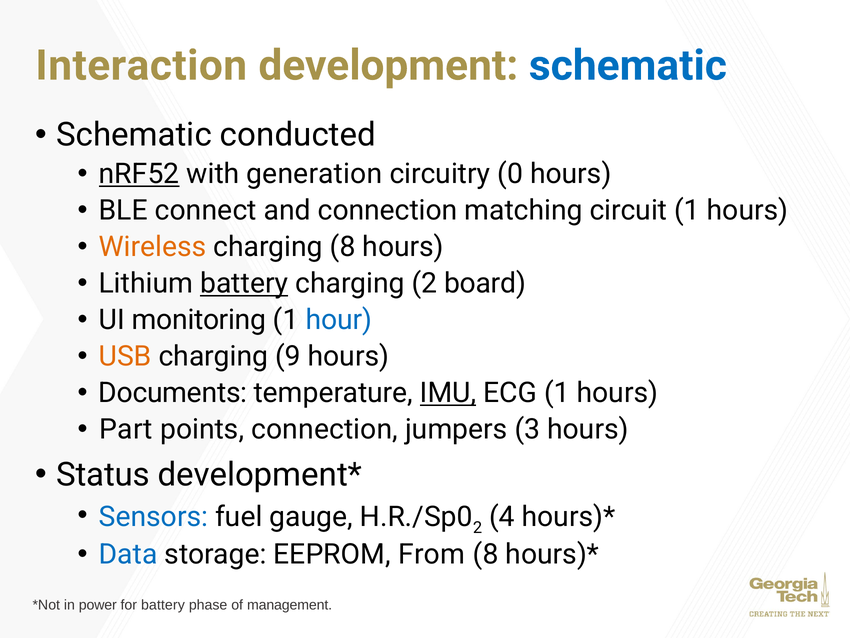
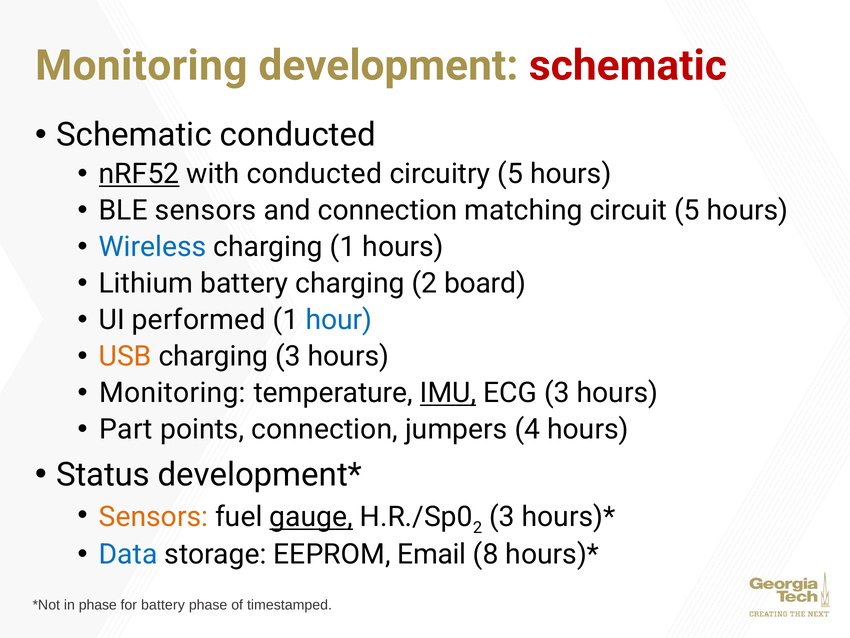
Interaction at (141, 66): Interaction -> Monitoring
schematic at (628, 66) colour: blue -> red
with generation: generation -> conducted
circuitry 0: 0 -> 5
BLE connect: connect -> sensors
circuit 1: 1 -> 5
Wireless colour: orange -> blue
charging 8: 8 -> 1
battery at (244, 283) underline: present -> none
monitoring: monitoring -> performed
charging 9: 9 -> 3
Documents at (173, 393): Documents -> Monitoring
ECG 1: 1 -> 3
3: 3 -> 4
Sensors at (153, 517) colour: blue -> orange
gauge underline: none -> present
2 4: 4 -> 3
From: From -> Email
in power: power -> phase
management: management -> timestamped
